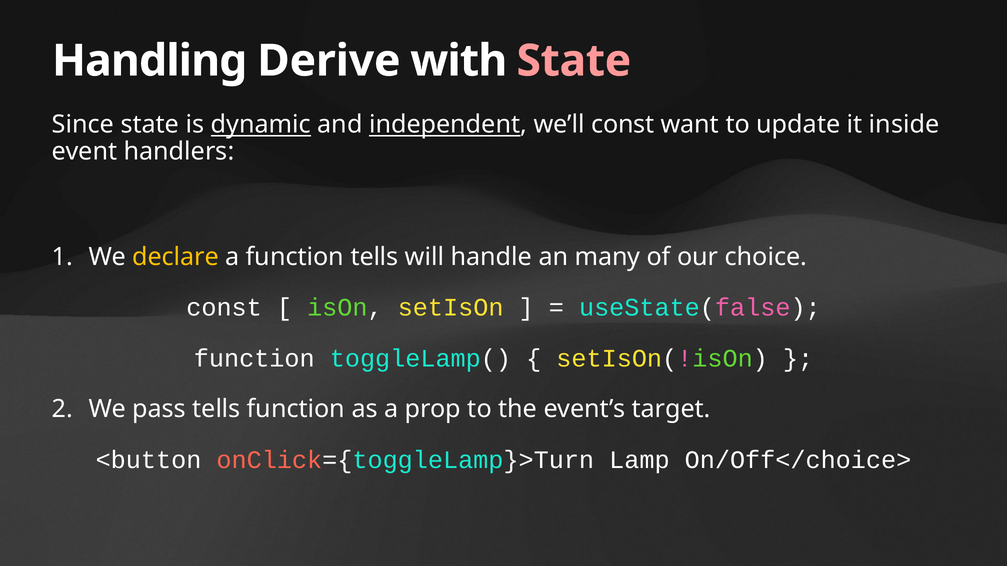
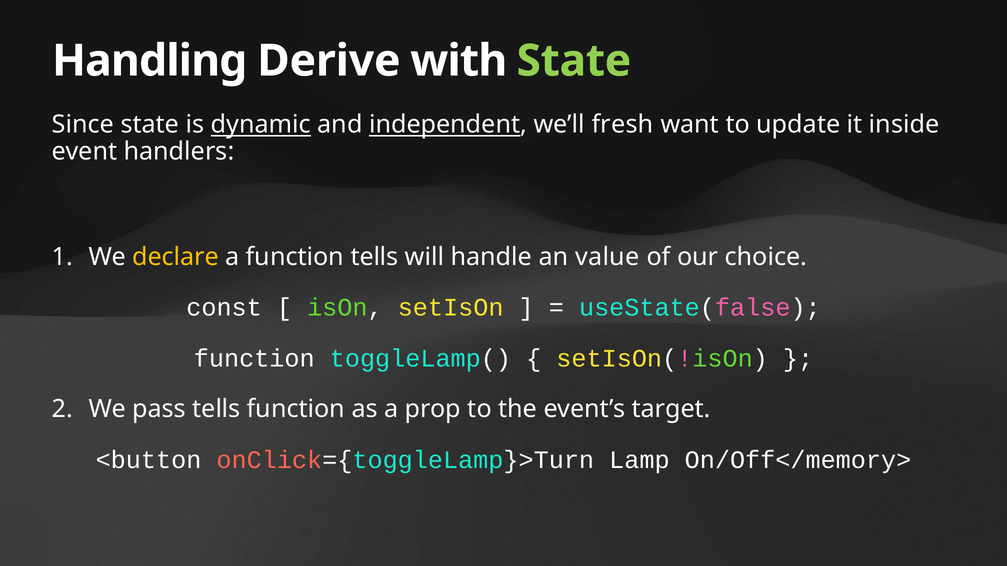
State at (574, 61) colour: pink -> light green
we’ll const: const -> fresh
many: many -> value
On/Off</choice>: On/Off</choice> -> On/Off</memory>
